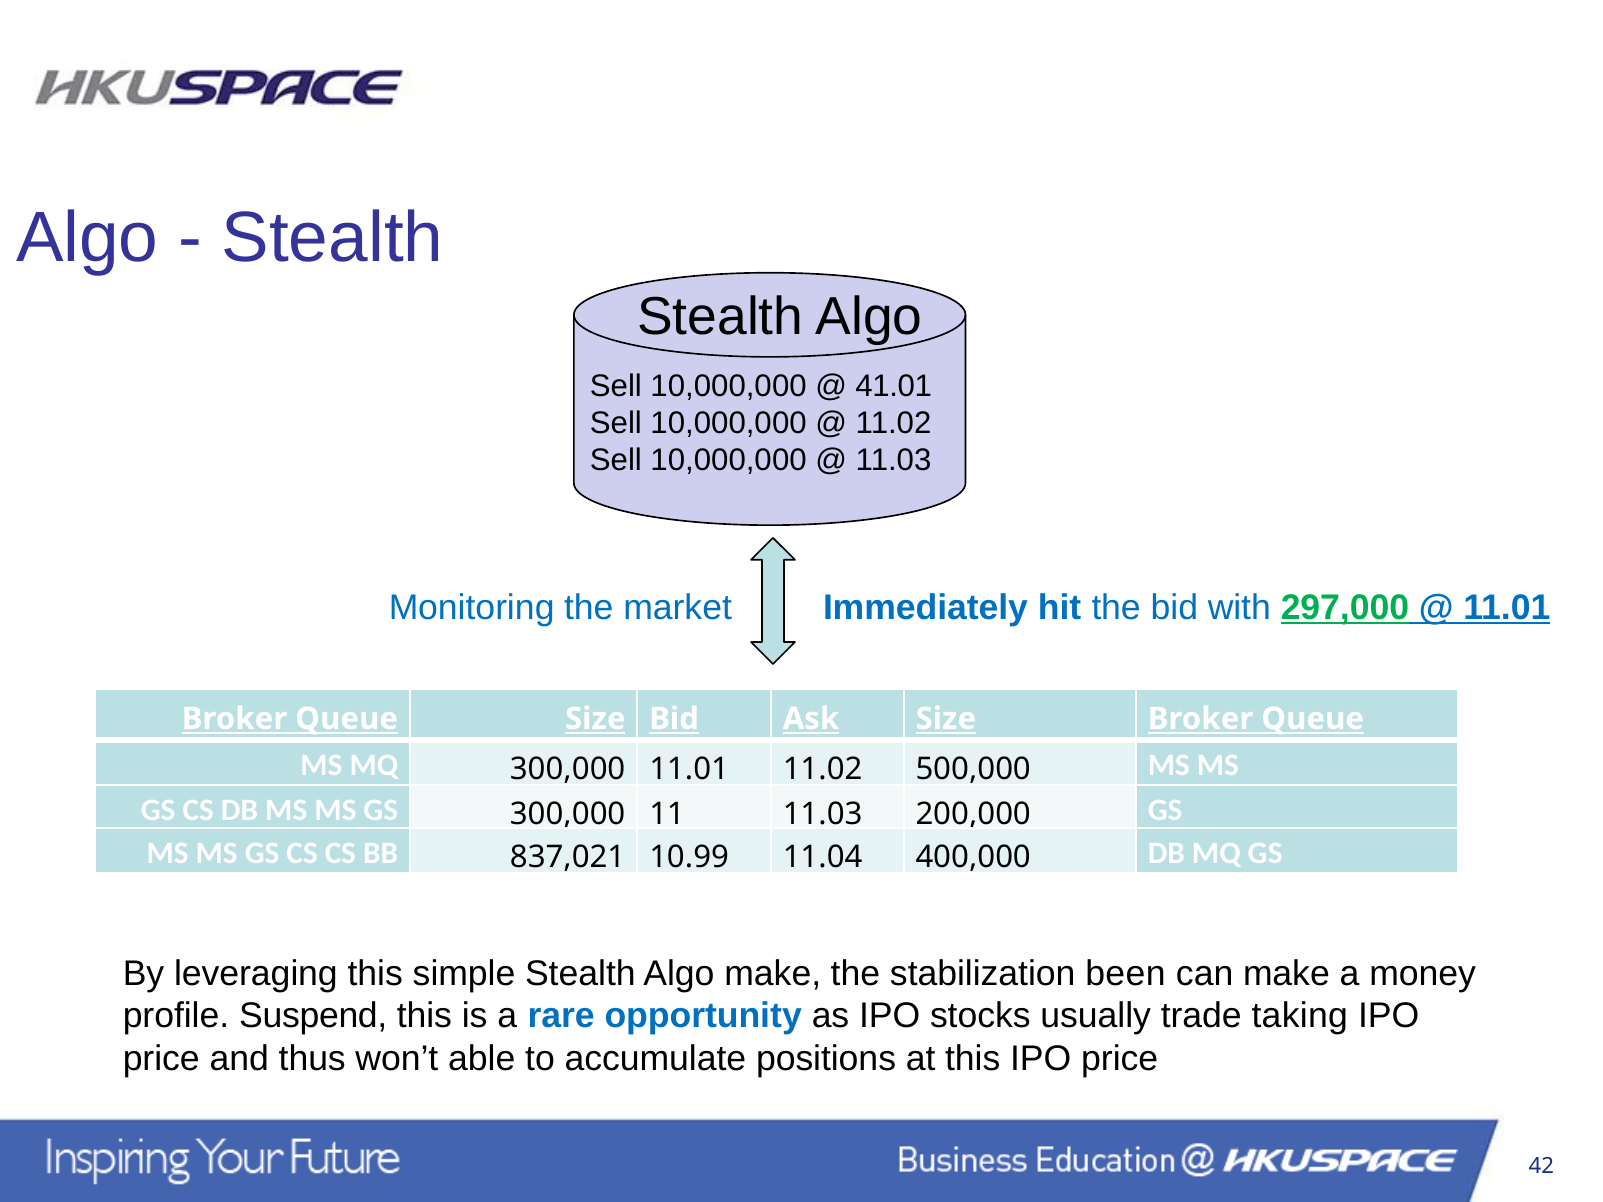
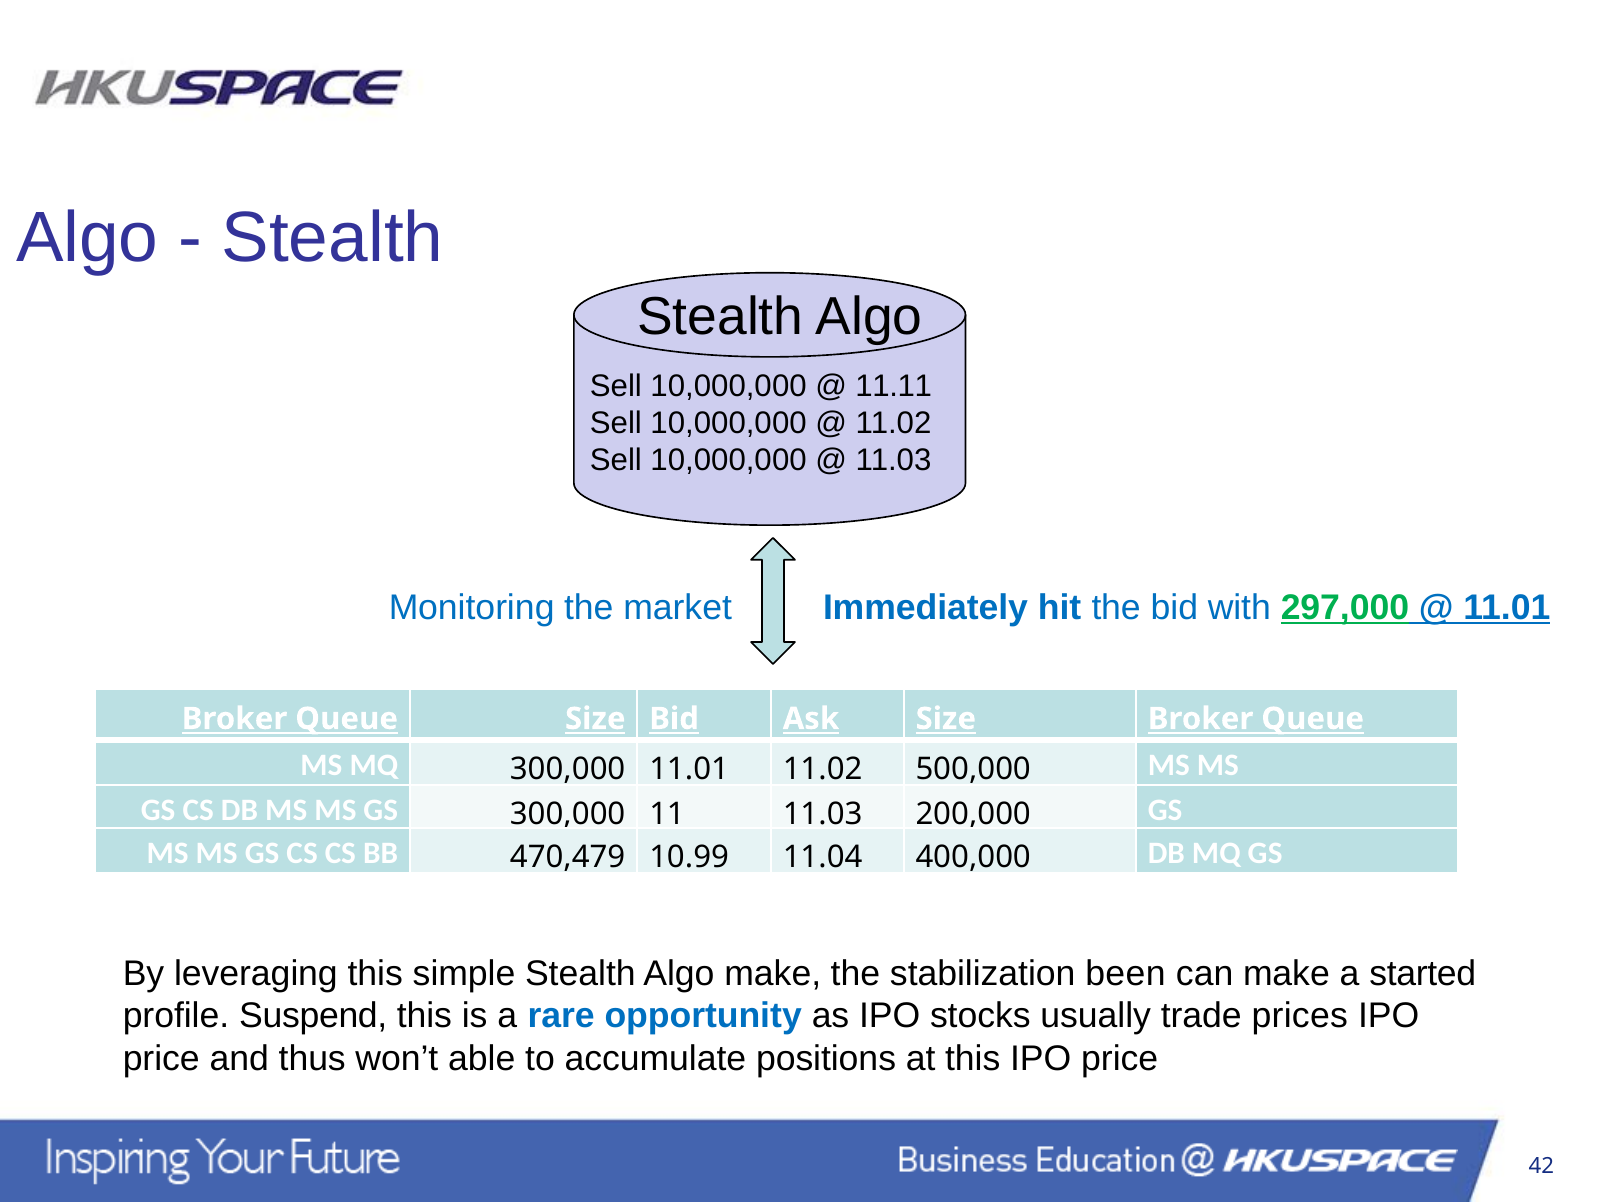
41.01: 41.01 -> 11.11
837,021: 837,021 -> 470,479
money: money -> started
taking: taking -> prices
